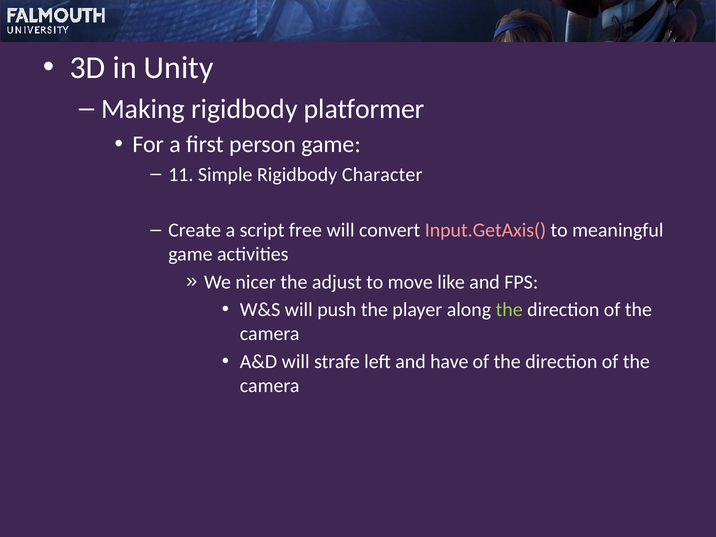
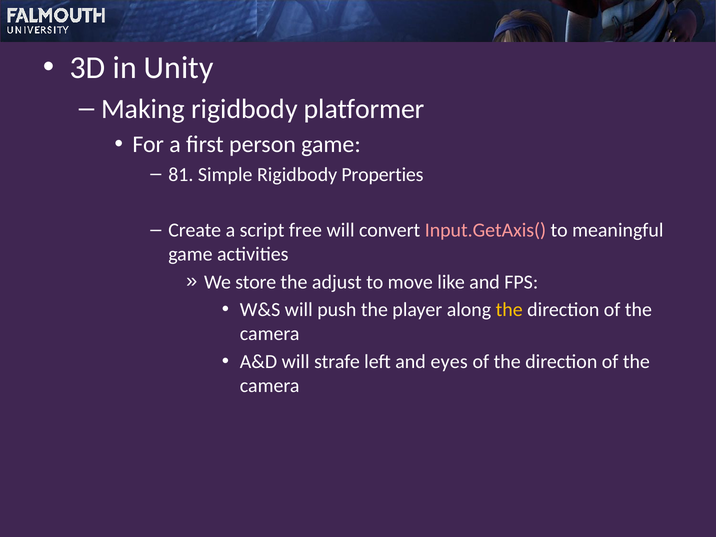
11: 11 -> 81
Character: Character -> Properties
nicer: nicer -> store
the at (509, 310) colour: light green -> yellow
have: have -> eyes
